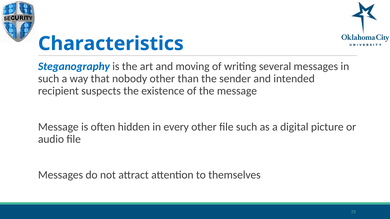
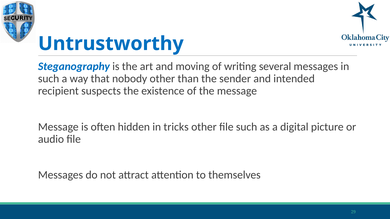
Characteristics: Characteristics -> Untrustworthy
every: every -> tricks
